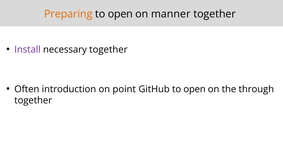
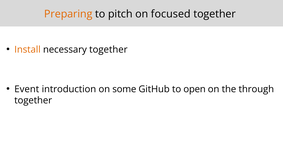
open at (120, 14): open -> pitch
manner: manner -> focused
Install colour: purple -> orange
Often: Often -> Event
point: point -> some
